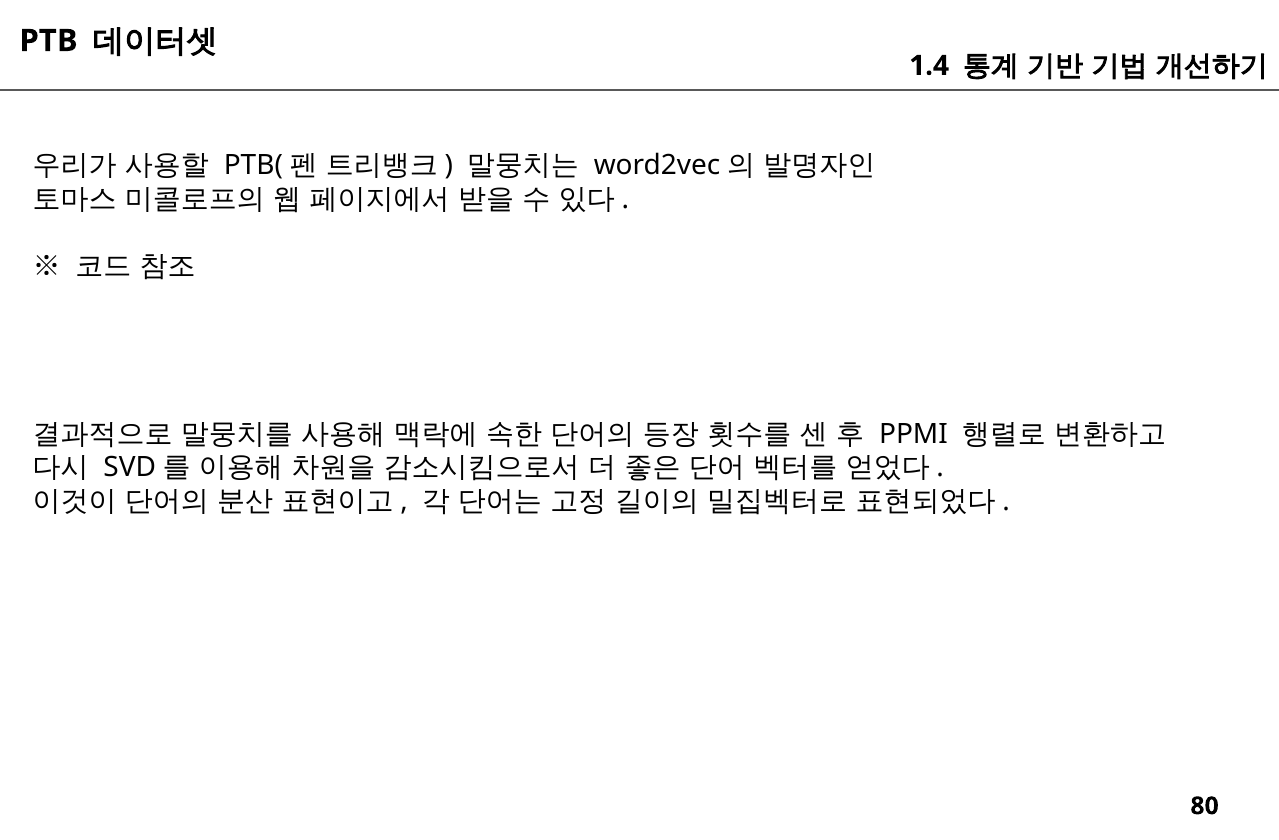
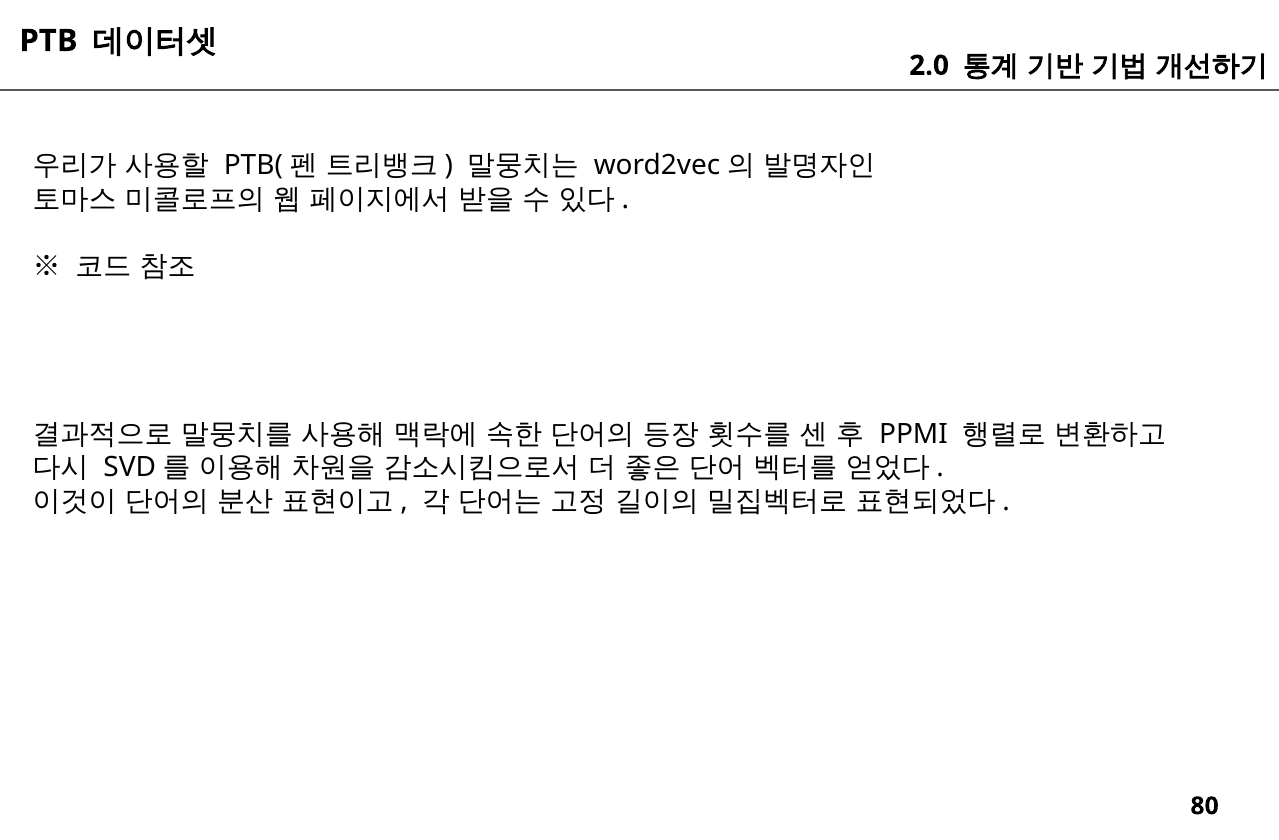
1.4: 1.4 -> 2.0
